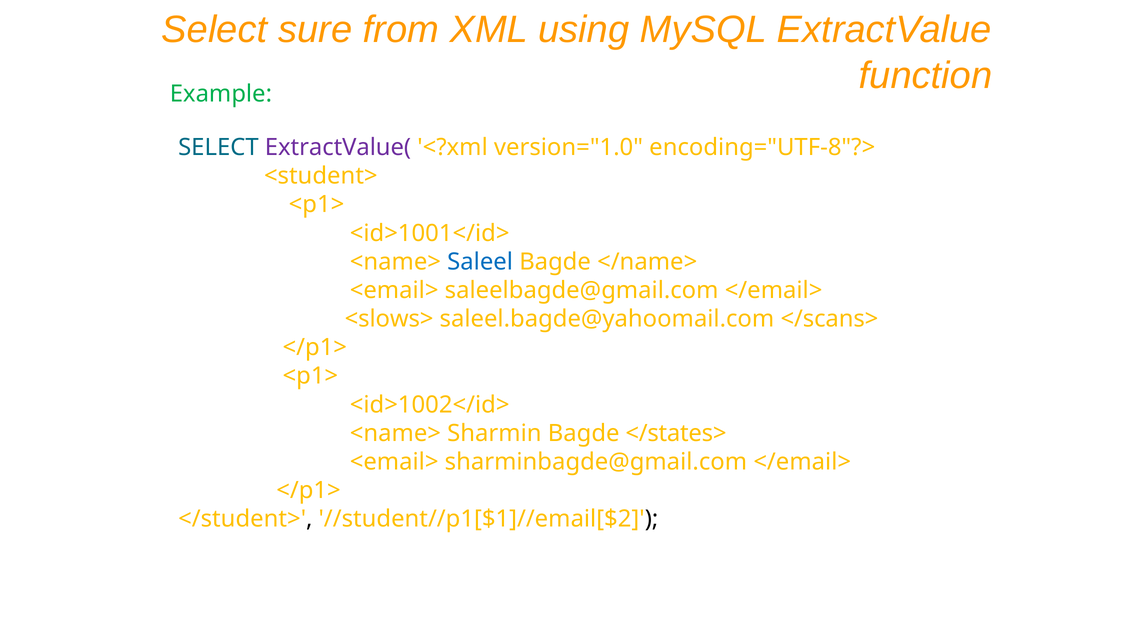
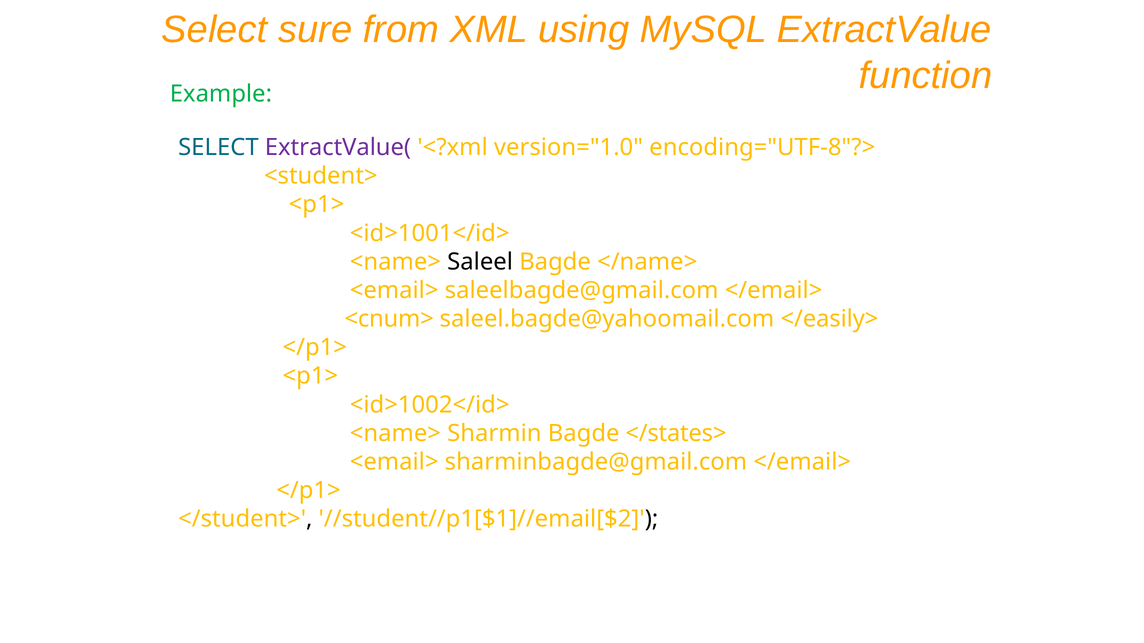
Saleel colour: blue -> black
<slows>: <slows> -> <cnum>
</scans>: </scans> -> </easily>
